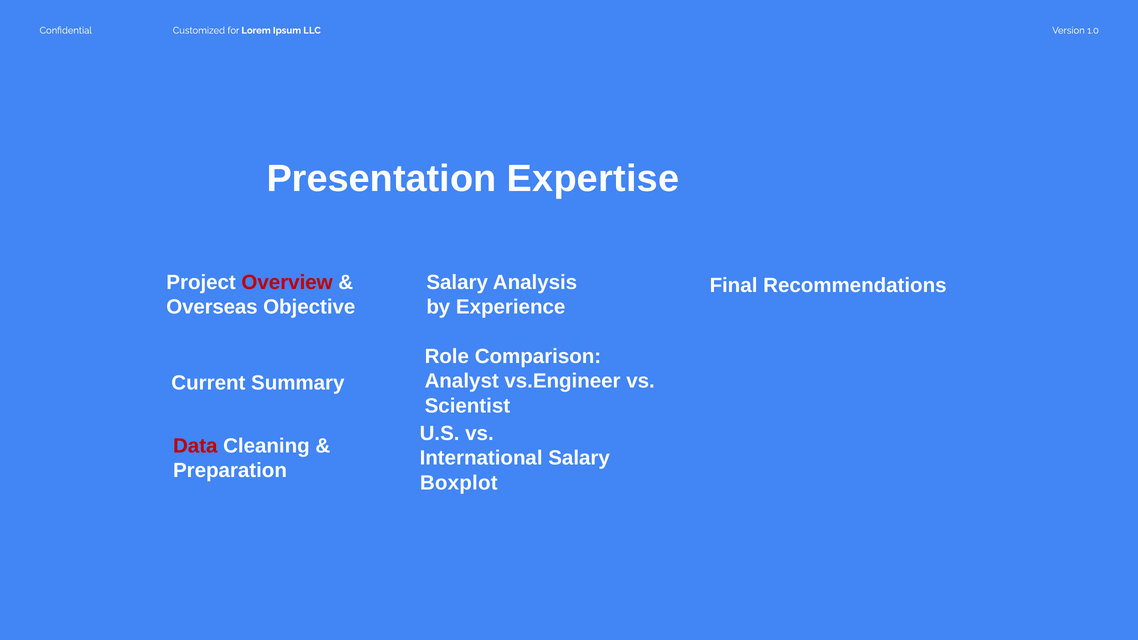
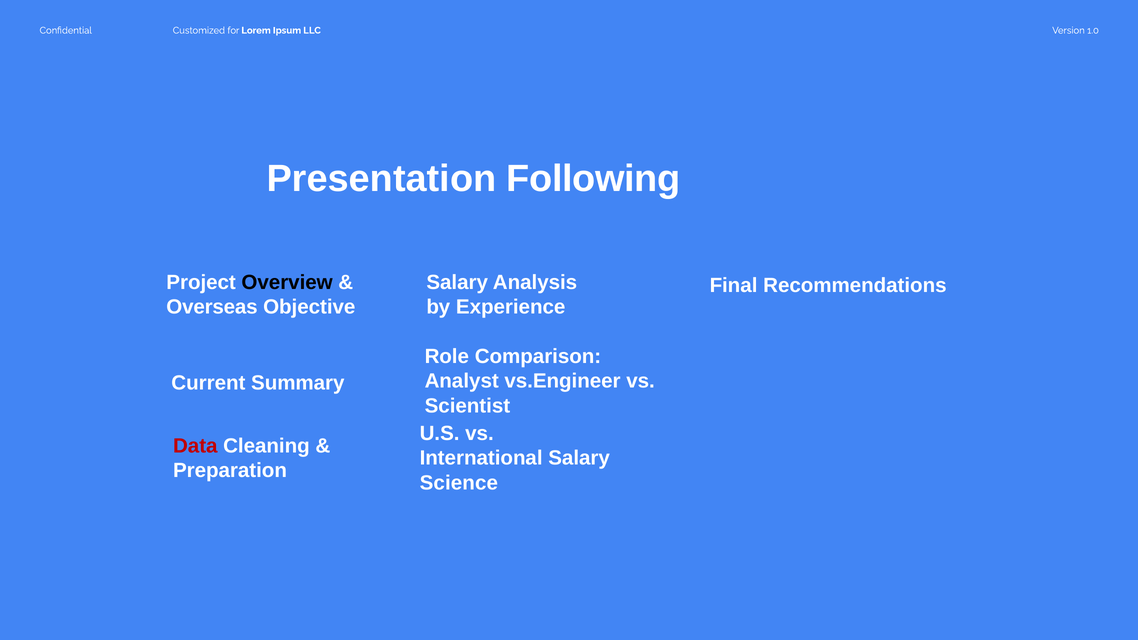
Expertise: Expertise -> Following
Overview colour: red -> black
Boxplot: Boxplot -> Science
